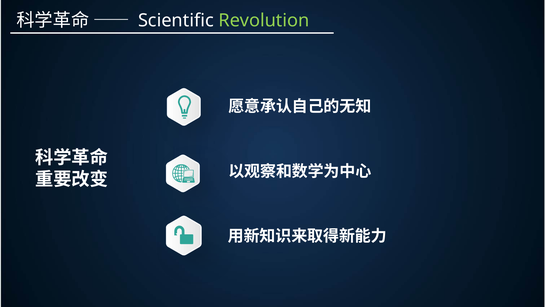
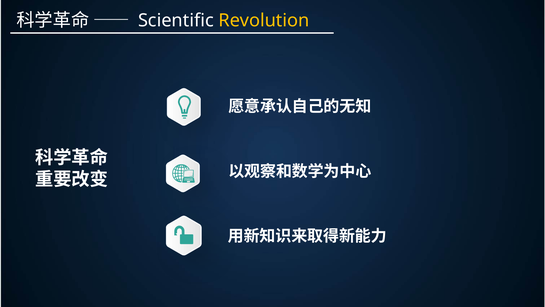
Revolution colour: light green -> yellow
